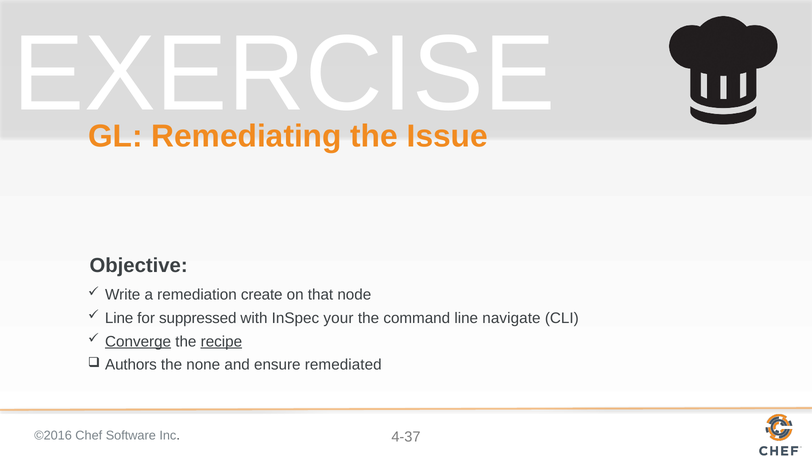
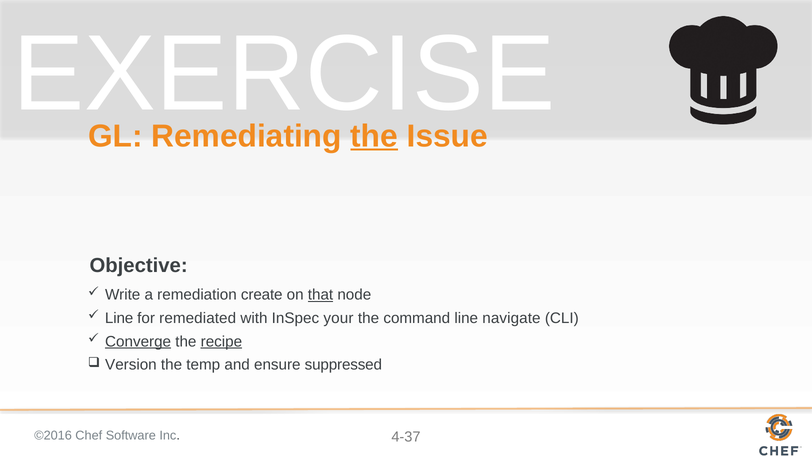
the at (374, 136) underline: none -> present
that underline: none -> present
suppressed: suppressed -> remediated
Authors: Authors -> Version
none: none -> temp
remediated: remediated -> suppressed
